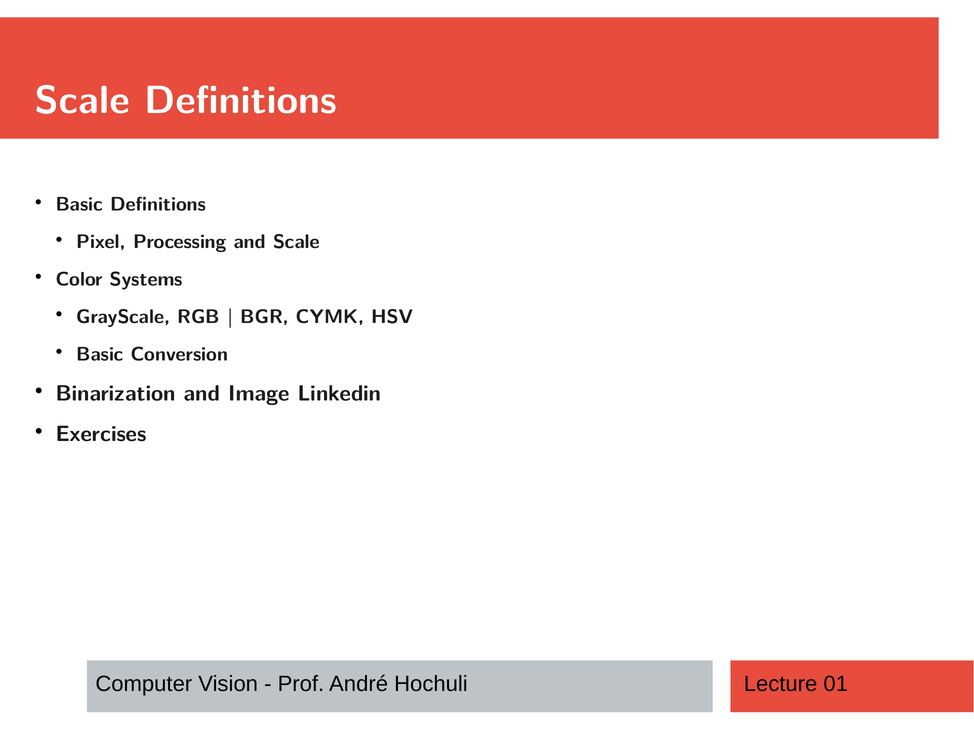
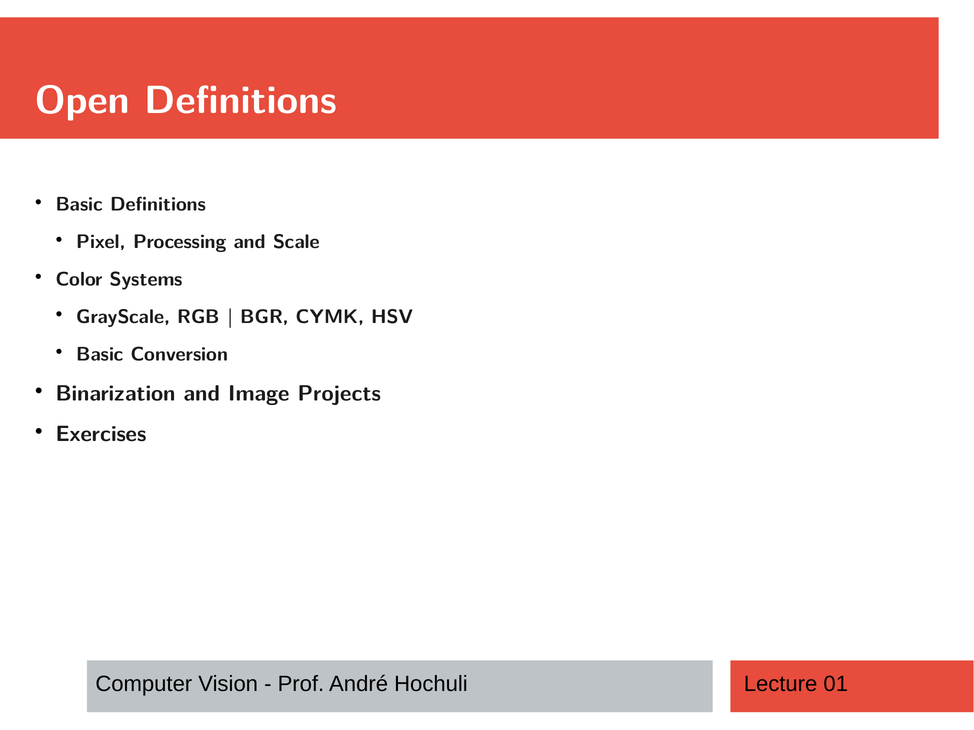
Scale at (82, 101): Scale -> Open
Linkedin: Linkedin -> Projects
